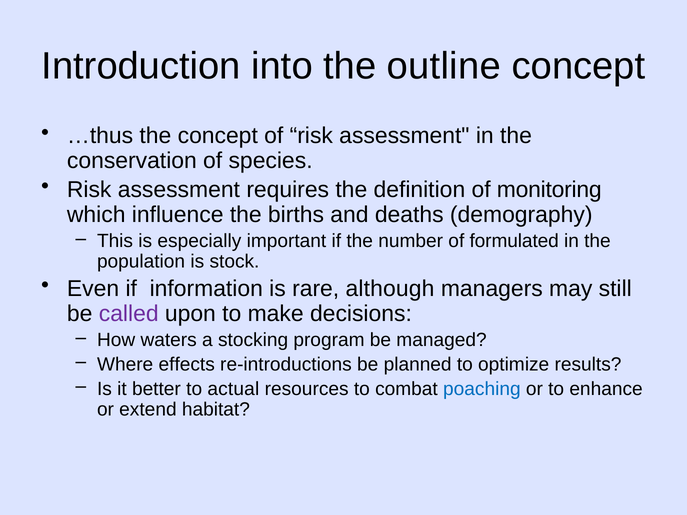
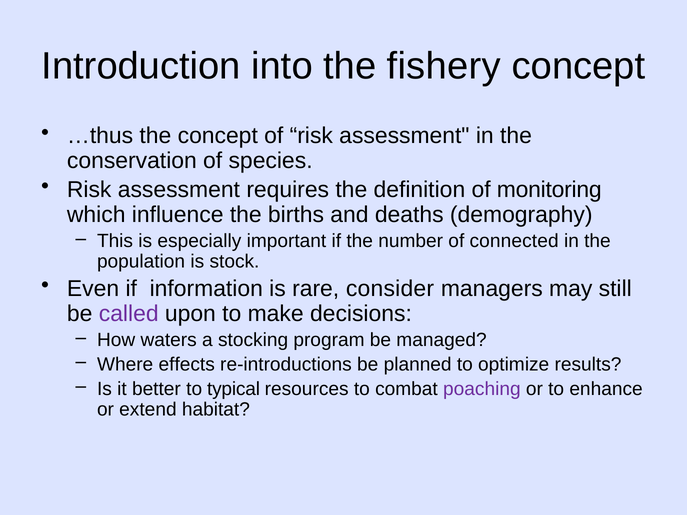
outline: outline -> fishery
formulated: formulated -> connected
although: although -> consider
actual: actual -> typical
poaching colour: blue -> purple
